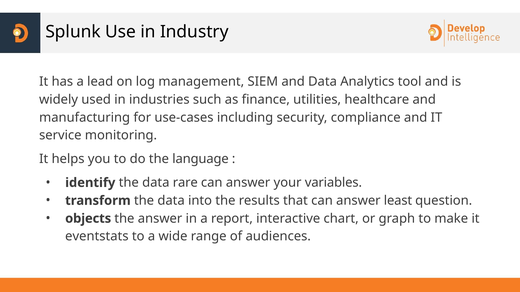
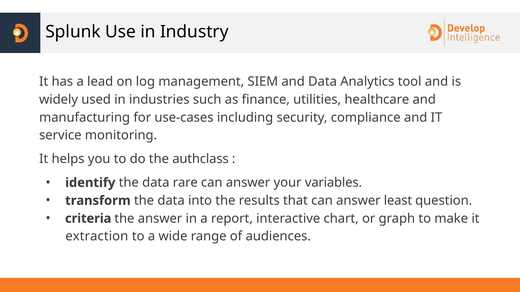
language: language -> authclass
objects: objects -> criteria
eventstats: eventstats -> extraction
